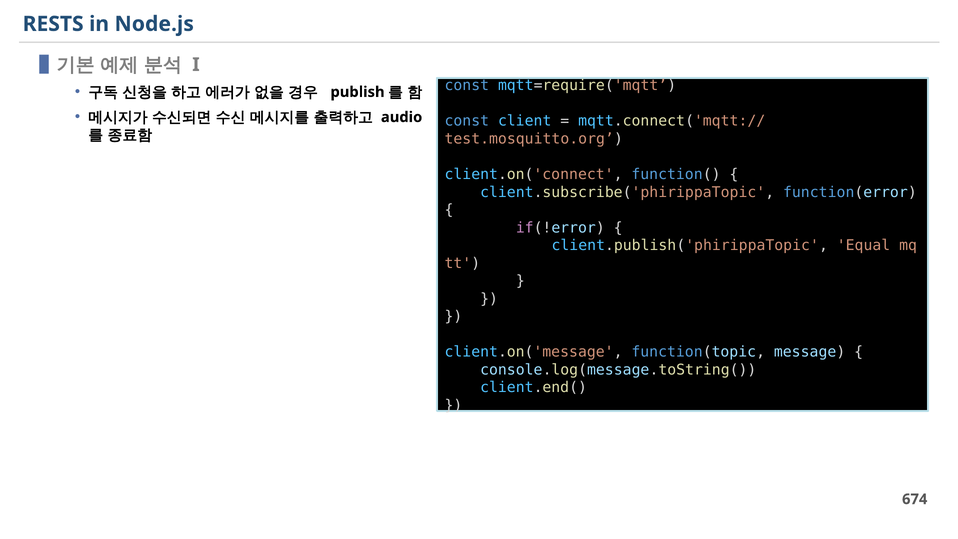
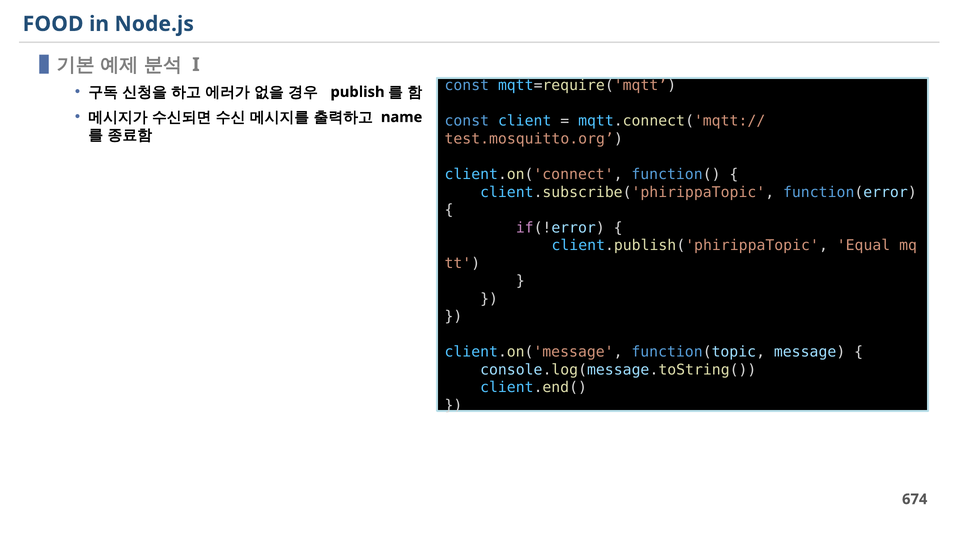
RESTS: RESTS -> FOOD
audio: audio -> name
